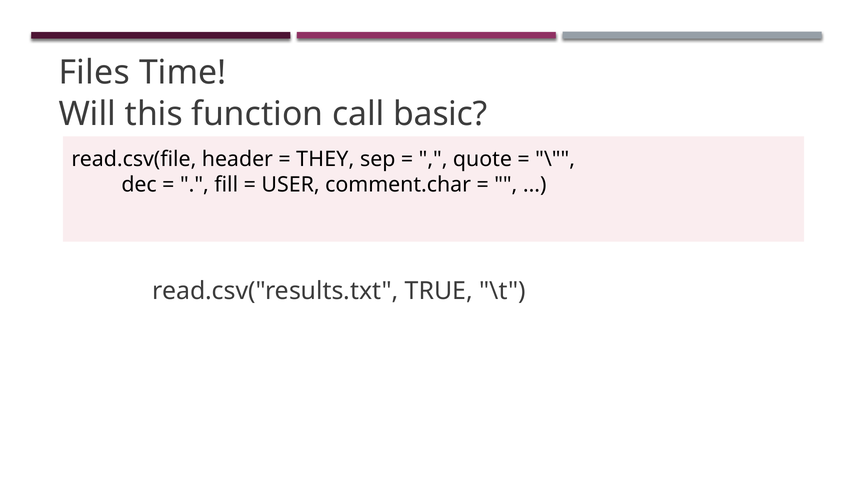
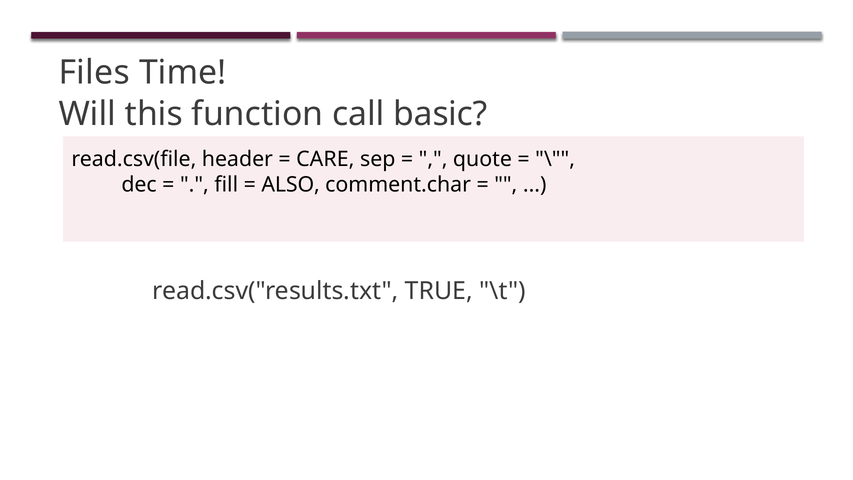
THEY: THEY -> CARE
USER: USER -> ALSO
